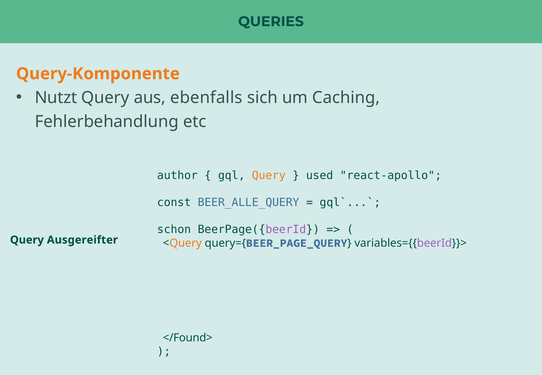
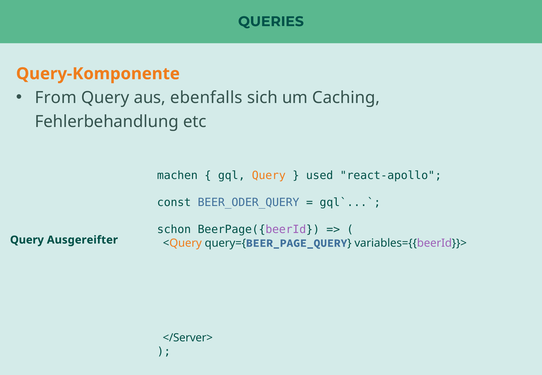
Nutzt: Nutzt -> From
author: author -> machen
BEER_ALLE_QUERY: BEER_ALLE_QUERY -> BEER_ODER_QUERY
</Found>: </Found> -> </Server>
